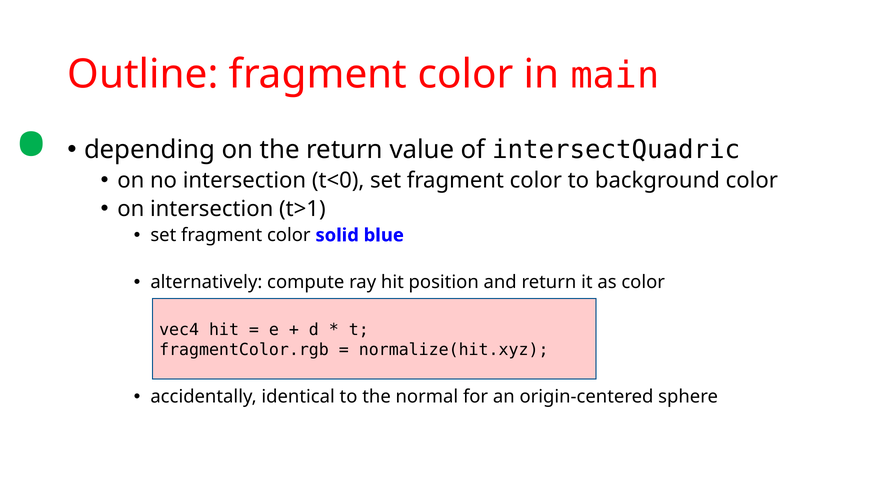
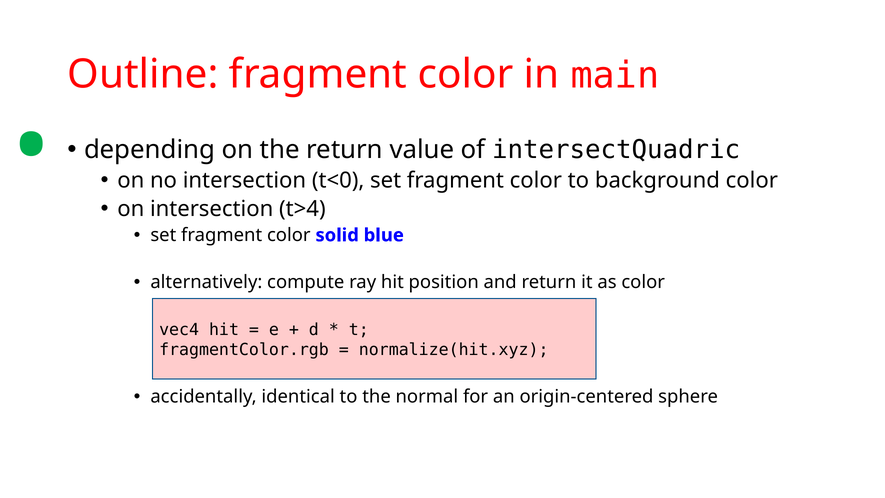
t>1: t>1 -> t>4
